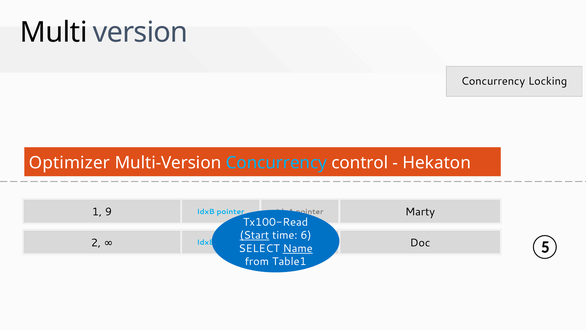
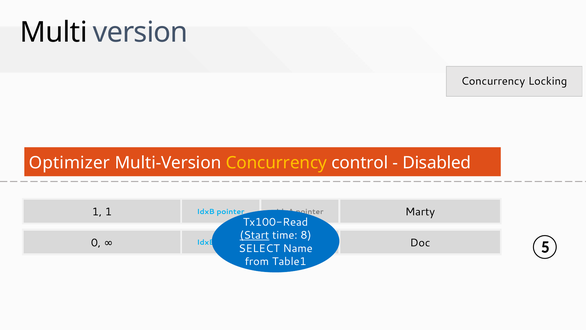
Concurrency at (276, 163) colour: light blue -> yellow
Hekaton: Hekaton -> Disabled
1 9: 9 -> 1
6: 6 -> 8
2: 2 -> 0
Name underline: present -> none
